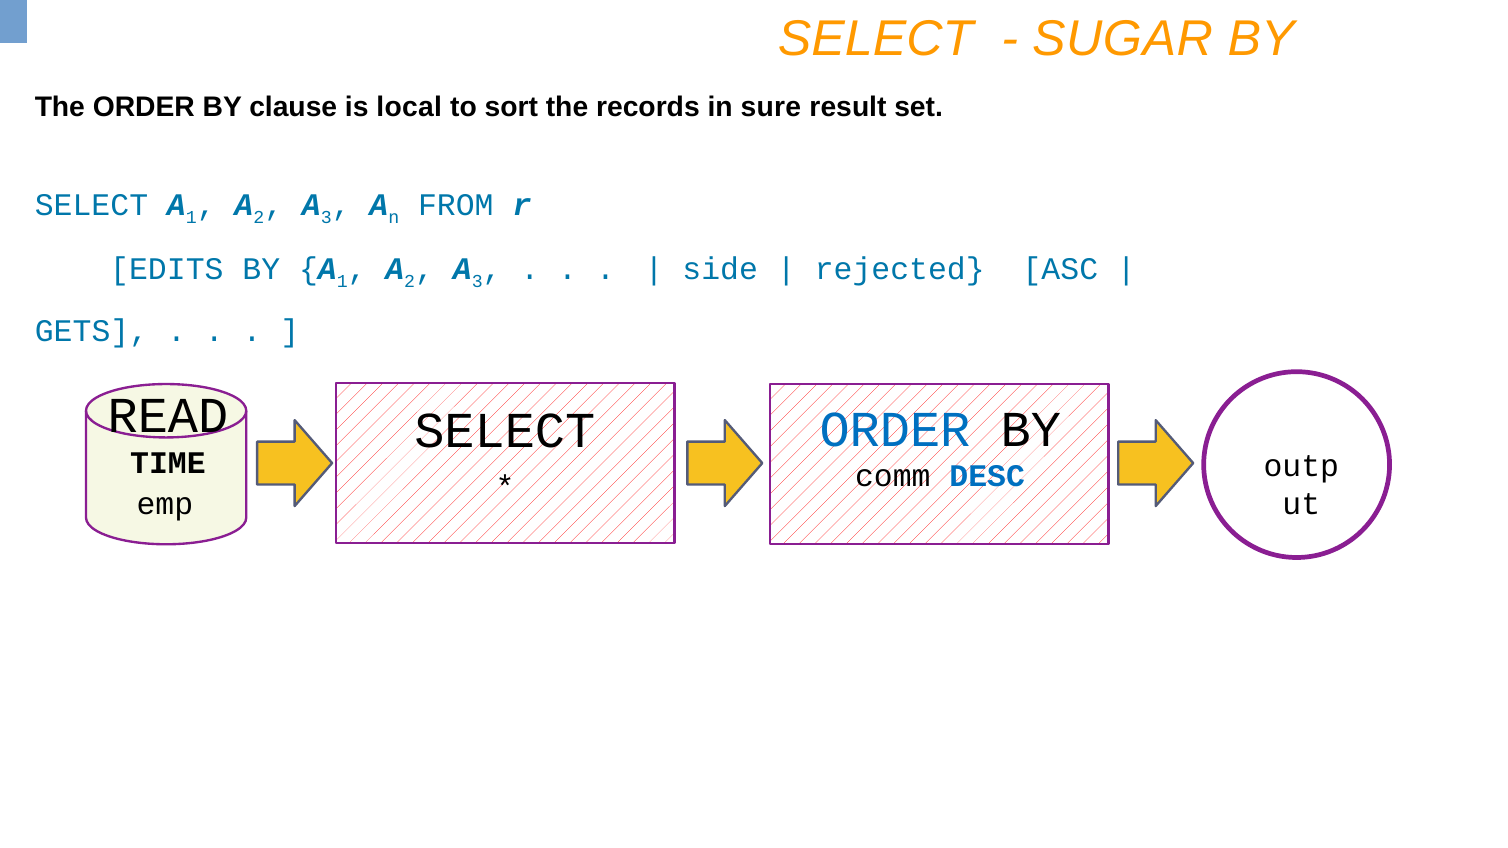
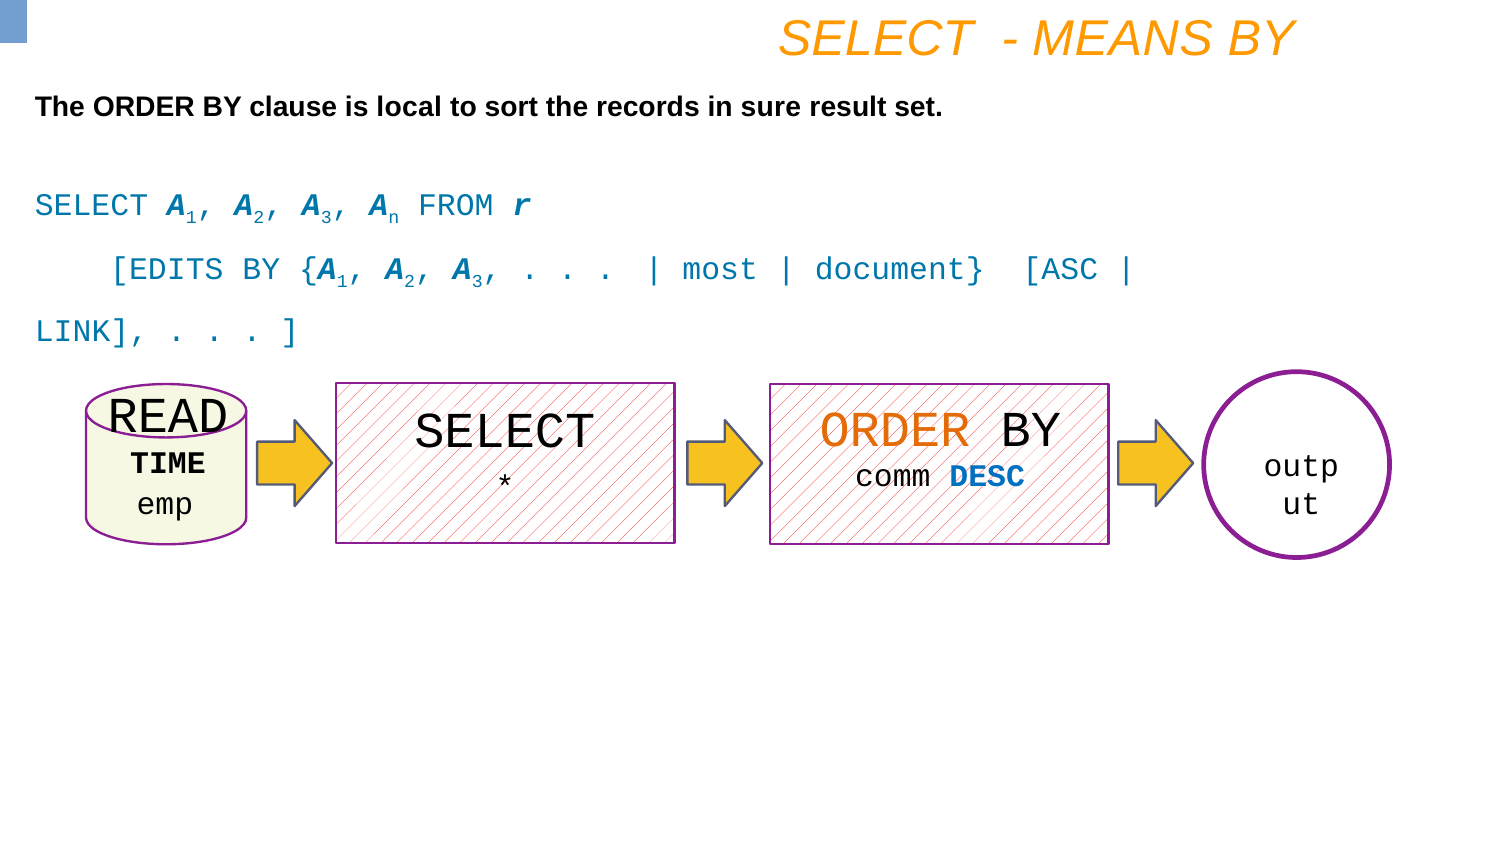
SUGAR: SUGAR -> MEANS
side: side -> most
rejected: rejected -> document
GETS: GETS -> LINK
ORDER at (895, 430) colour: blue -> orange
